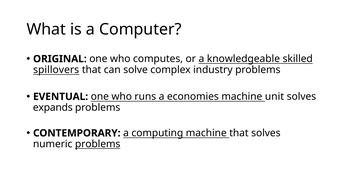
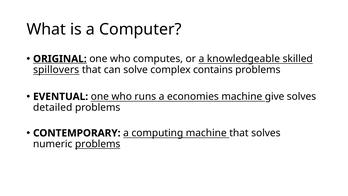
ORIGINAL underline: none -> present
industry: industry -> contains
unit: unit -> give
expands: expands -> detailed
